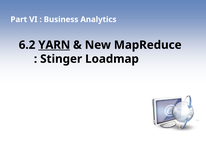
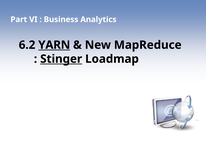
Stinger underline: none -> present
